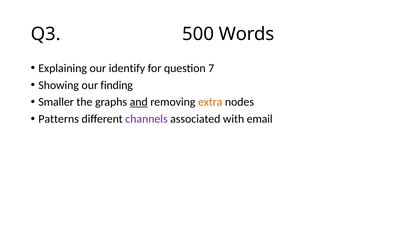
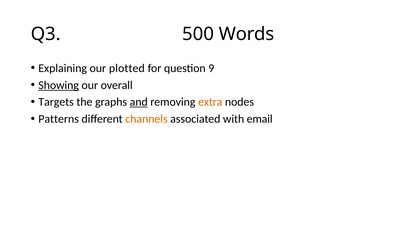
identify: identify -> plotted
7: 7 -> 9
Showing underline: none -> present
finding: finding -> overall
Smaller: Smaller -> Targets
channels colour: purple -> orange
